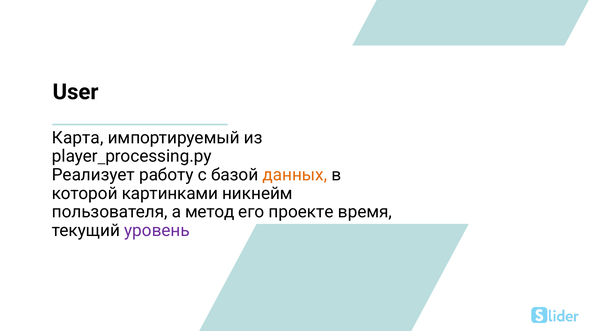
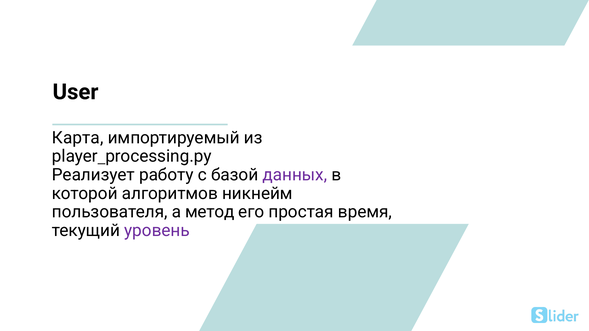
данных colour: orange -> purple
картинками: картинками -> алгоритмов
проекте: проекте -> простая
